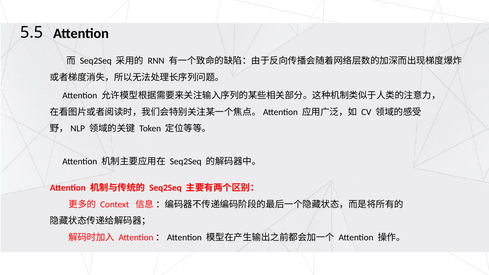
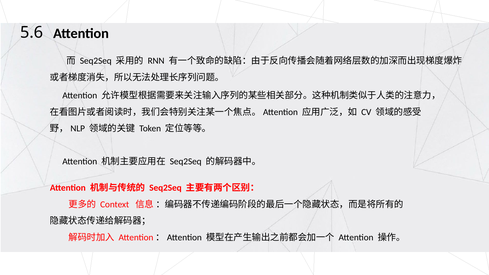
5.5: 5.5 -> 5.6
